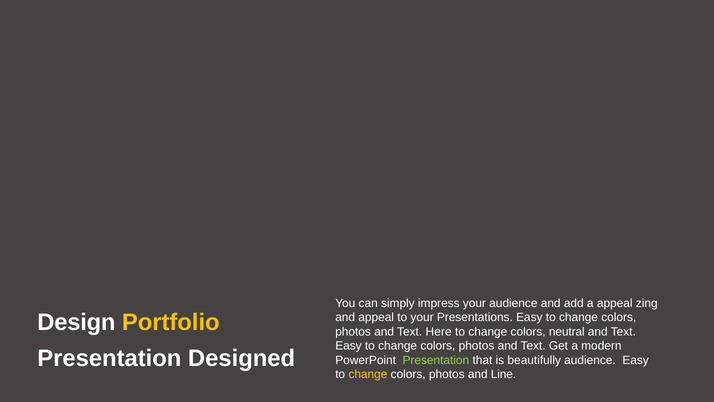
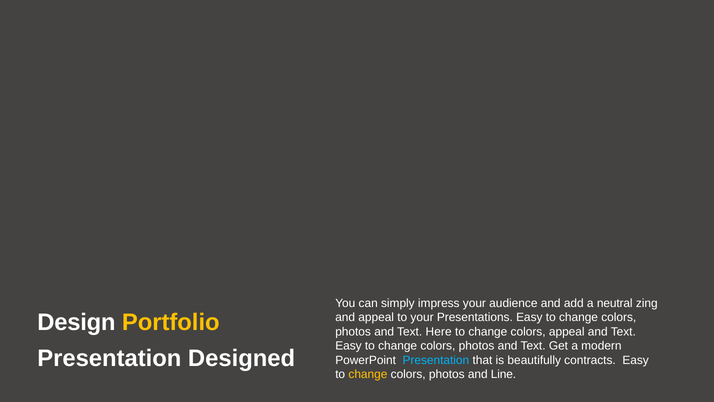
a appeal: appeal -> neutral
colors neutral: neutral -> appeal
Presentation at (436, 360) colour: light green -> light blue
beautifully audience: audience -> contracts
